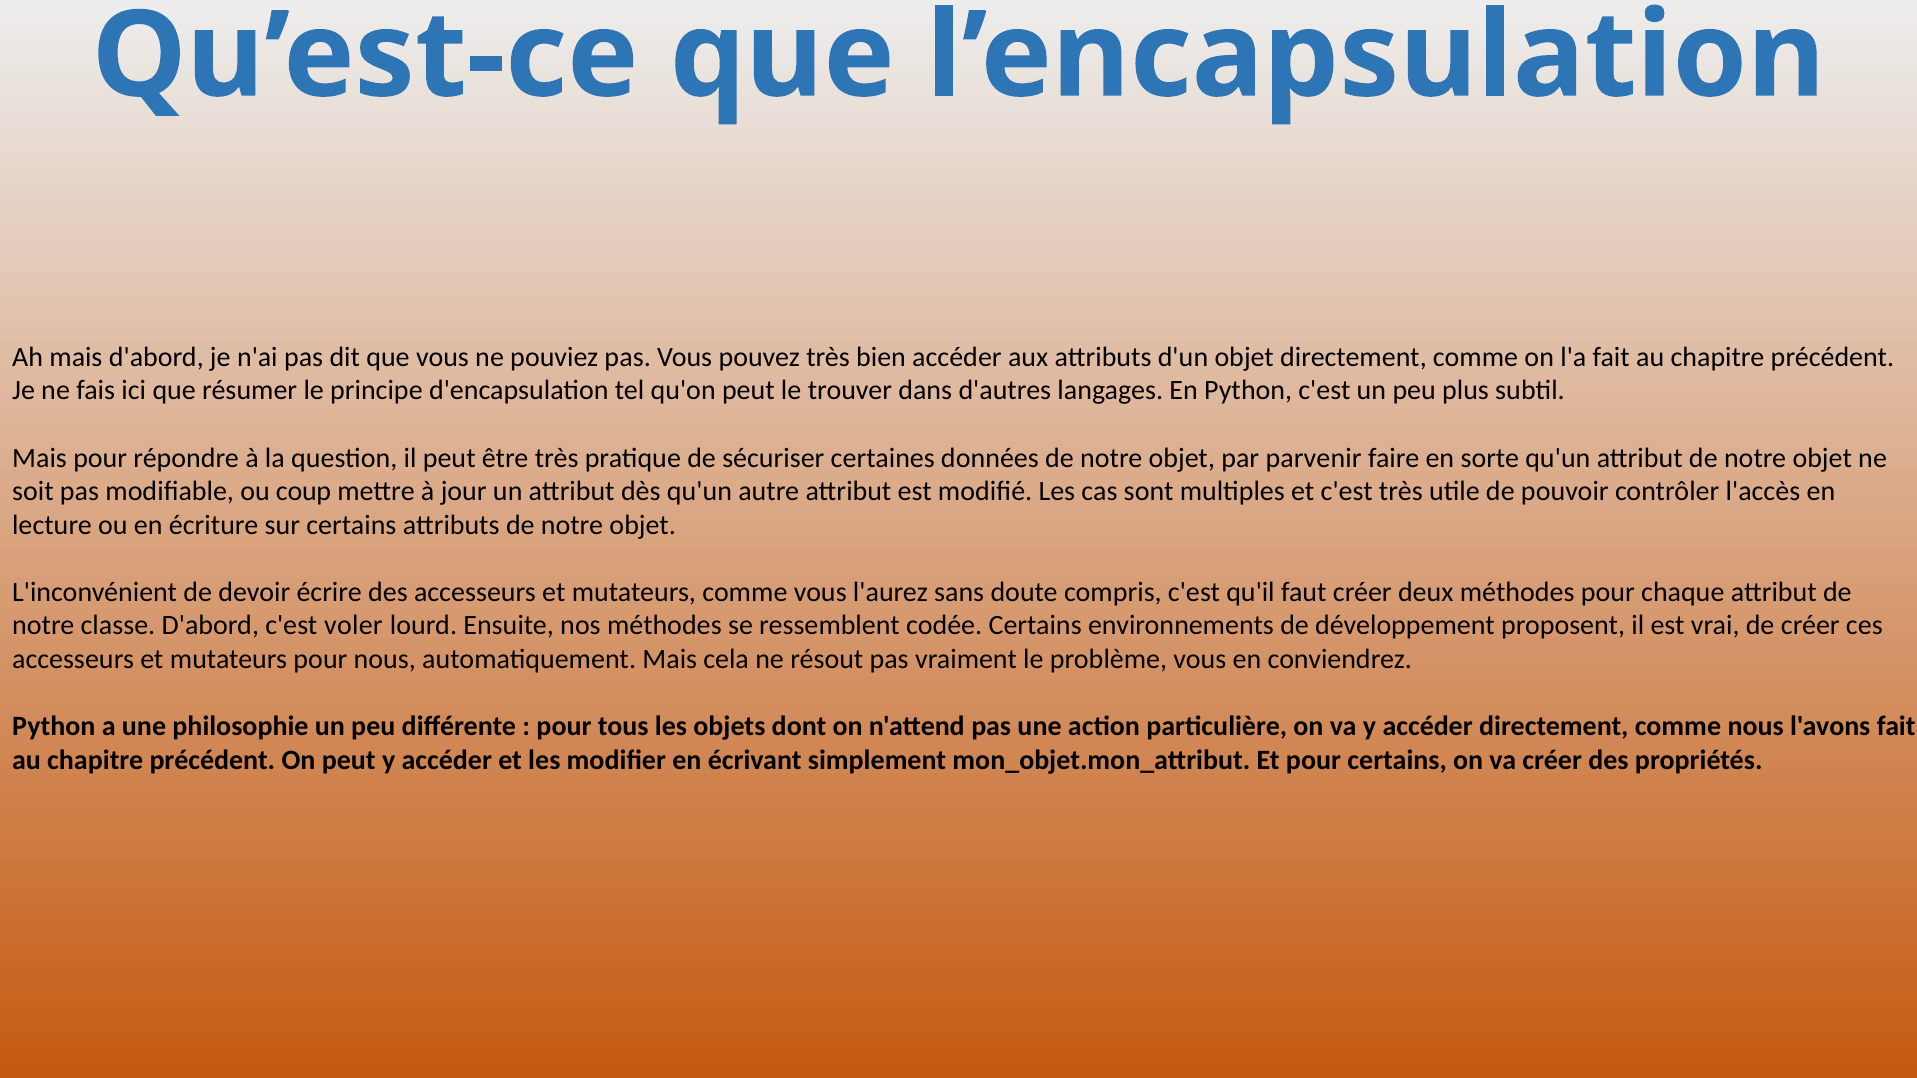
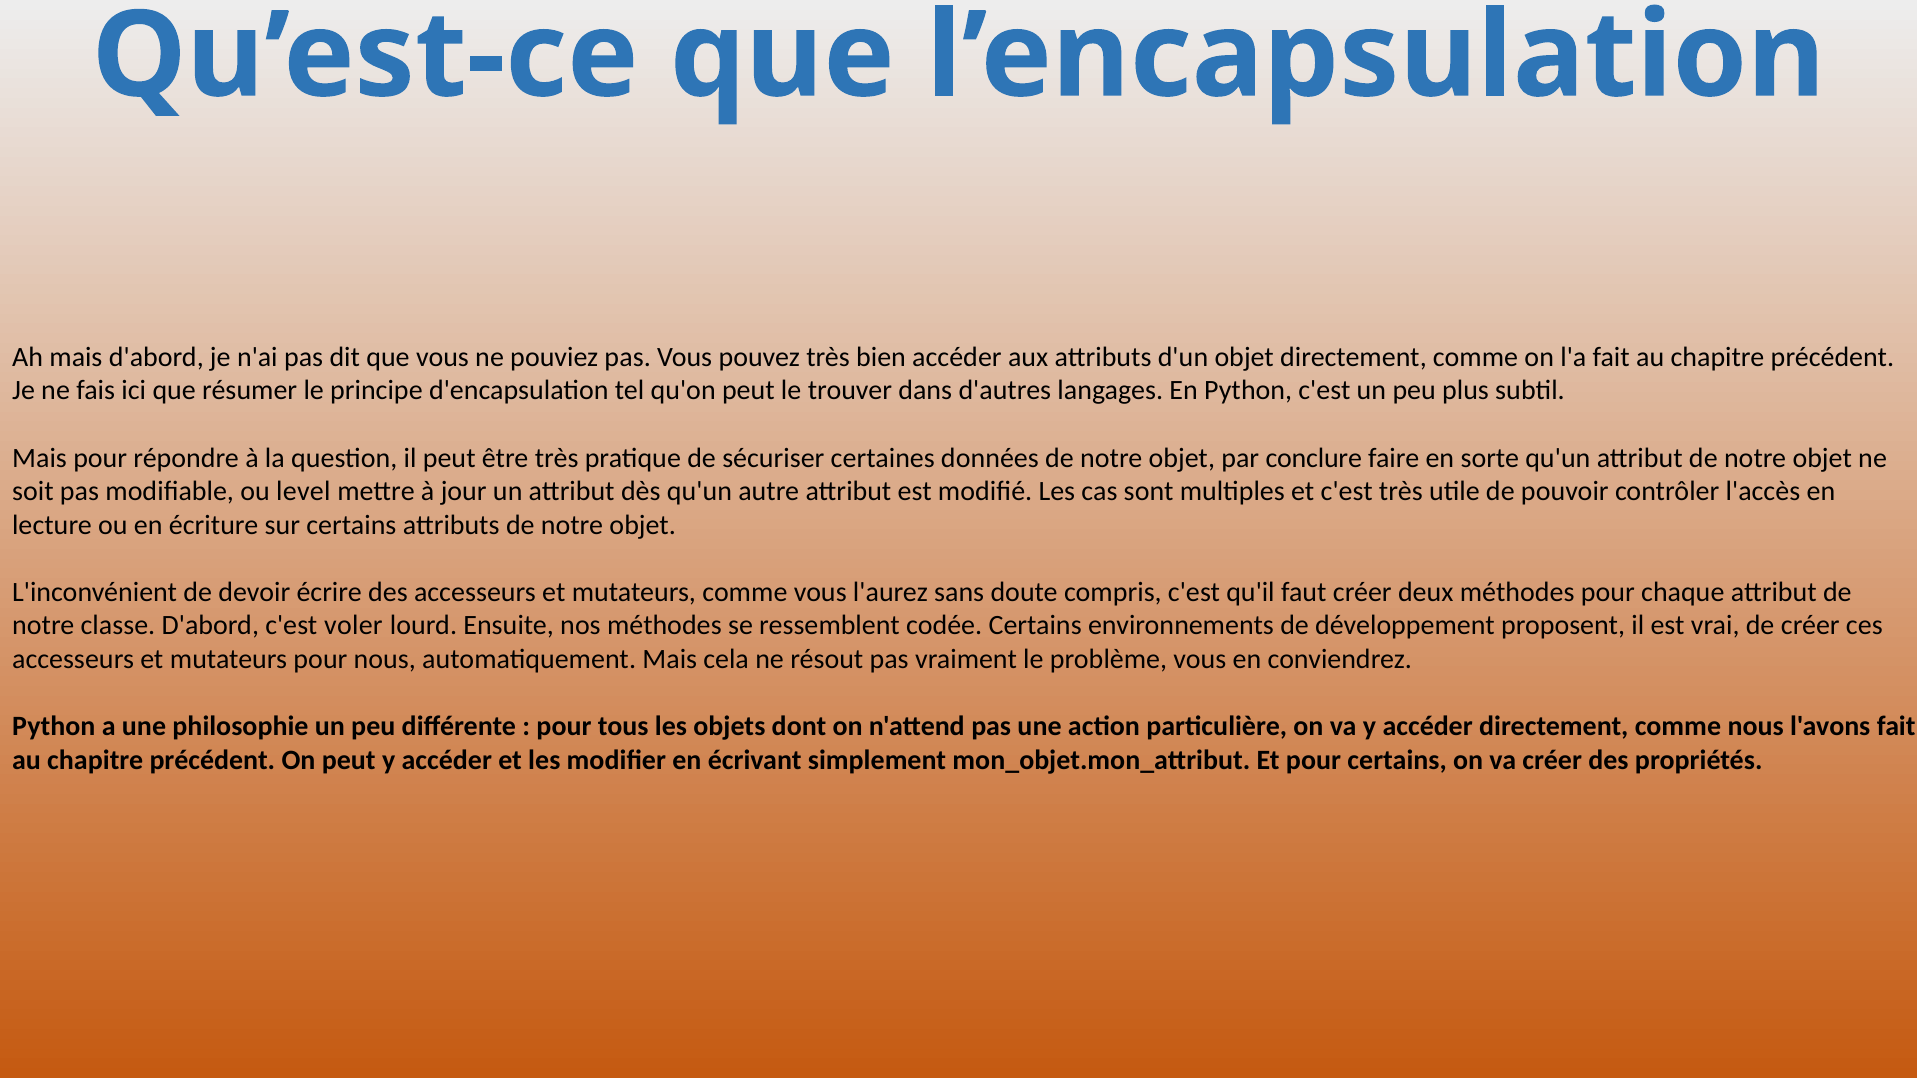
parvenir: parvenir -> conclure
coup: coup -> level
